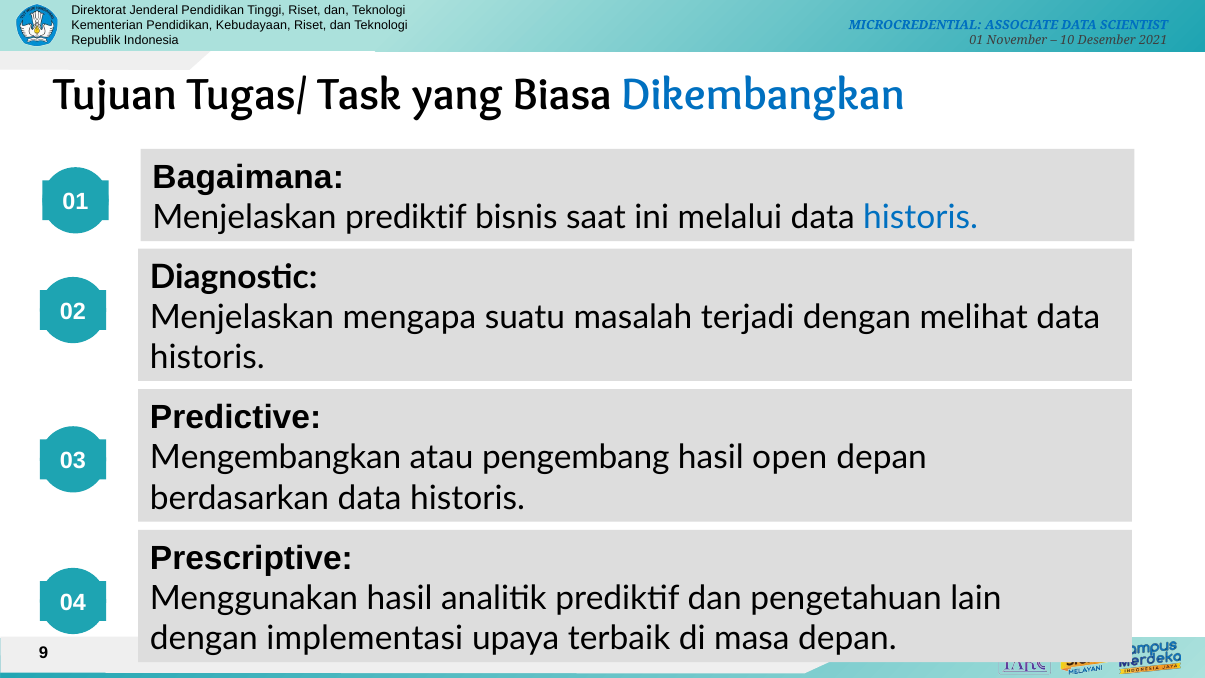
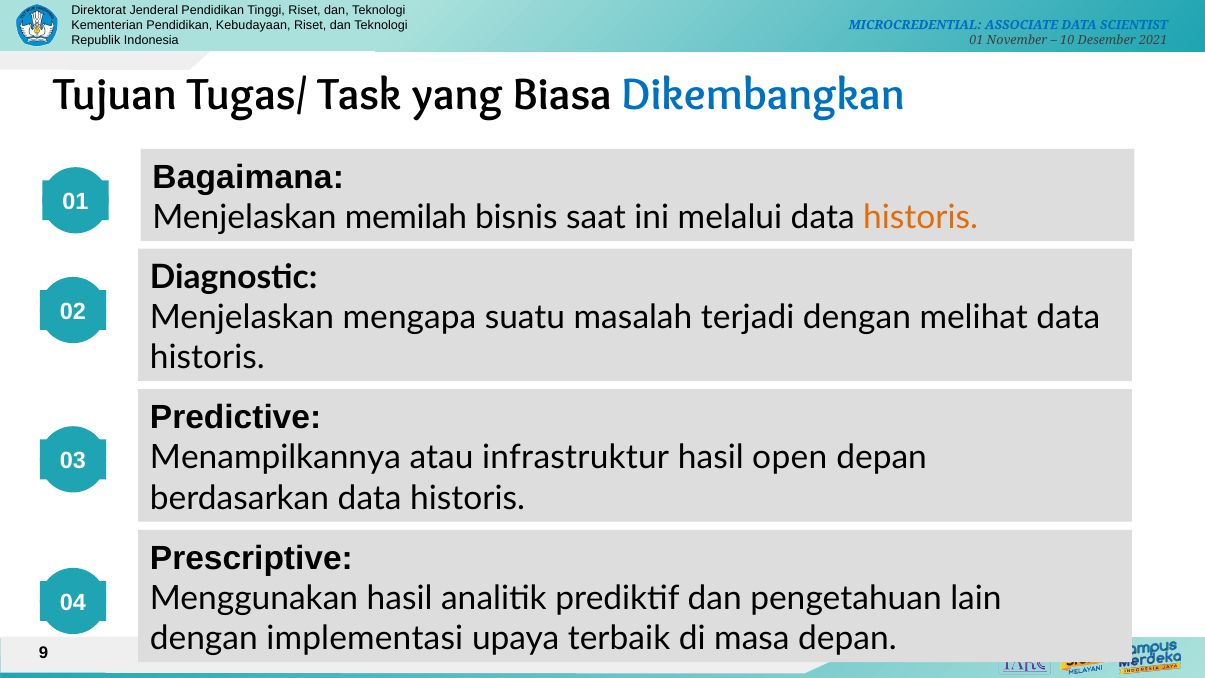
Menjelaskan prediktif: prediktif -> memilah
historis at (921, 217) colour: blue -> orange
Mengembangkan: Mengembangkan -> Menampilkannya
pengembang: pengembang -> infrastruktur
